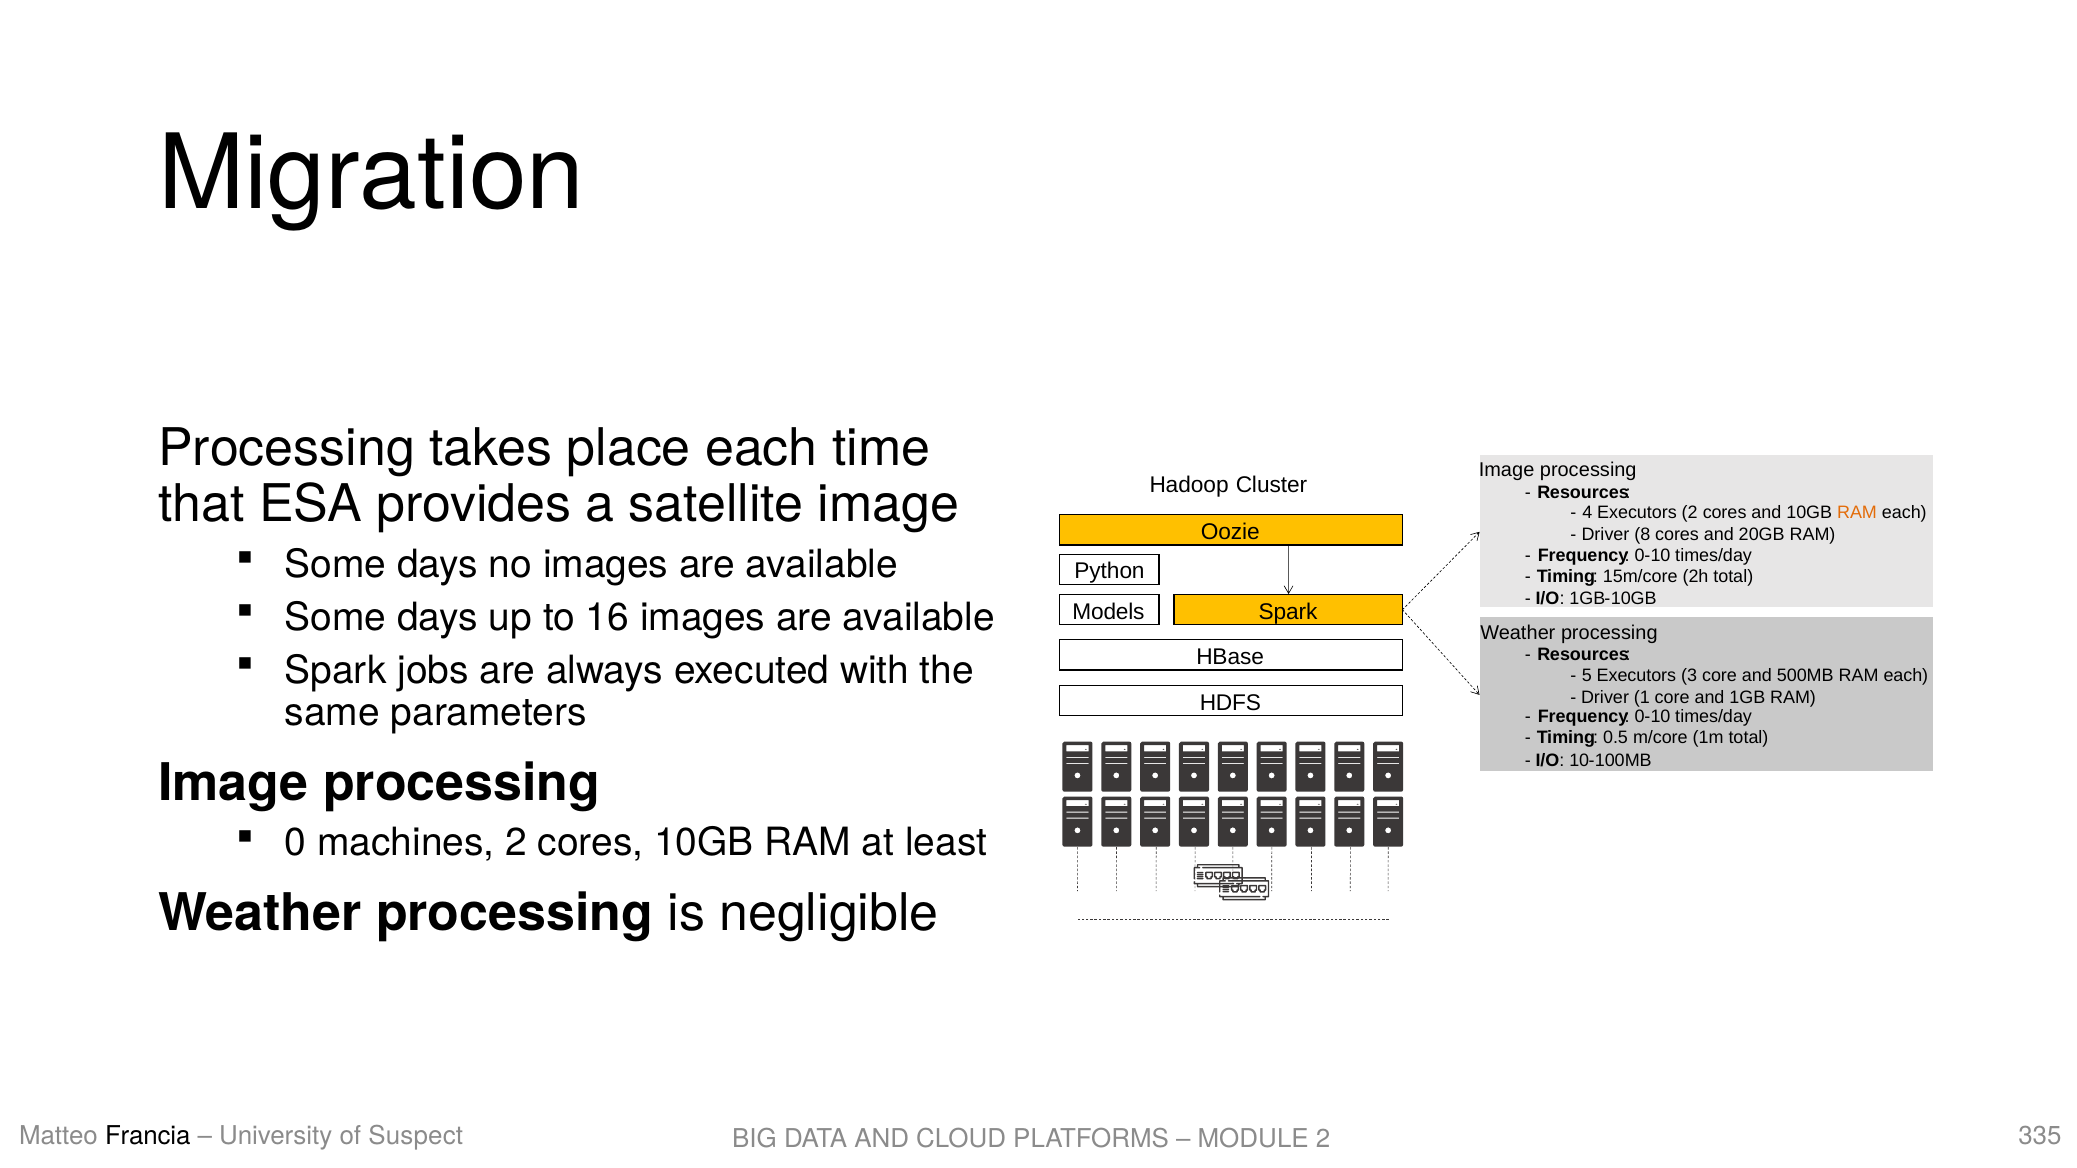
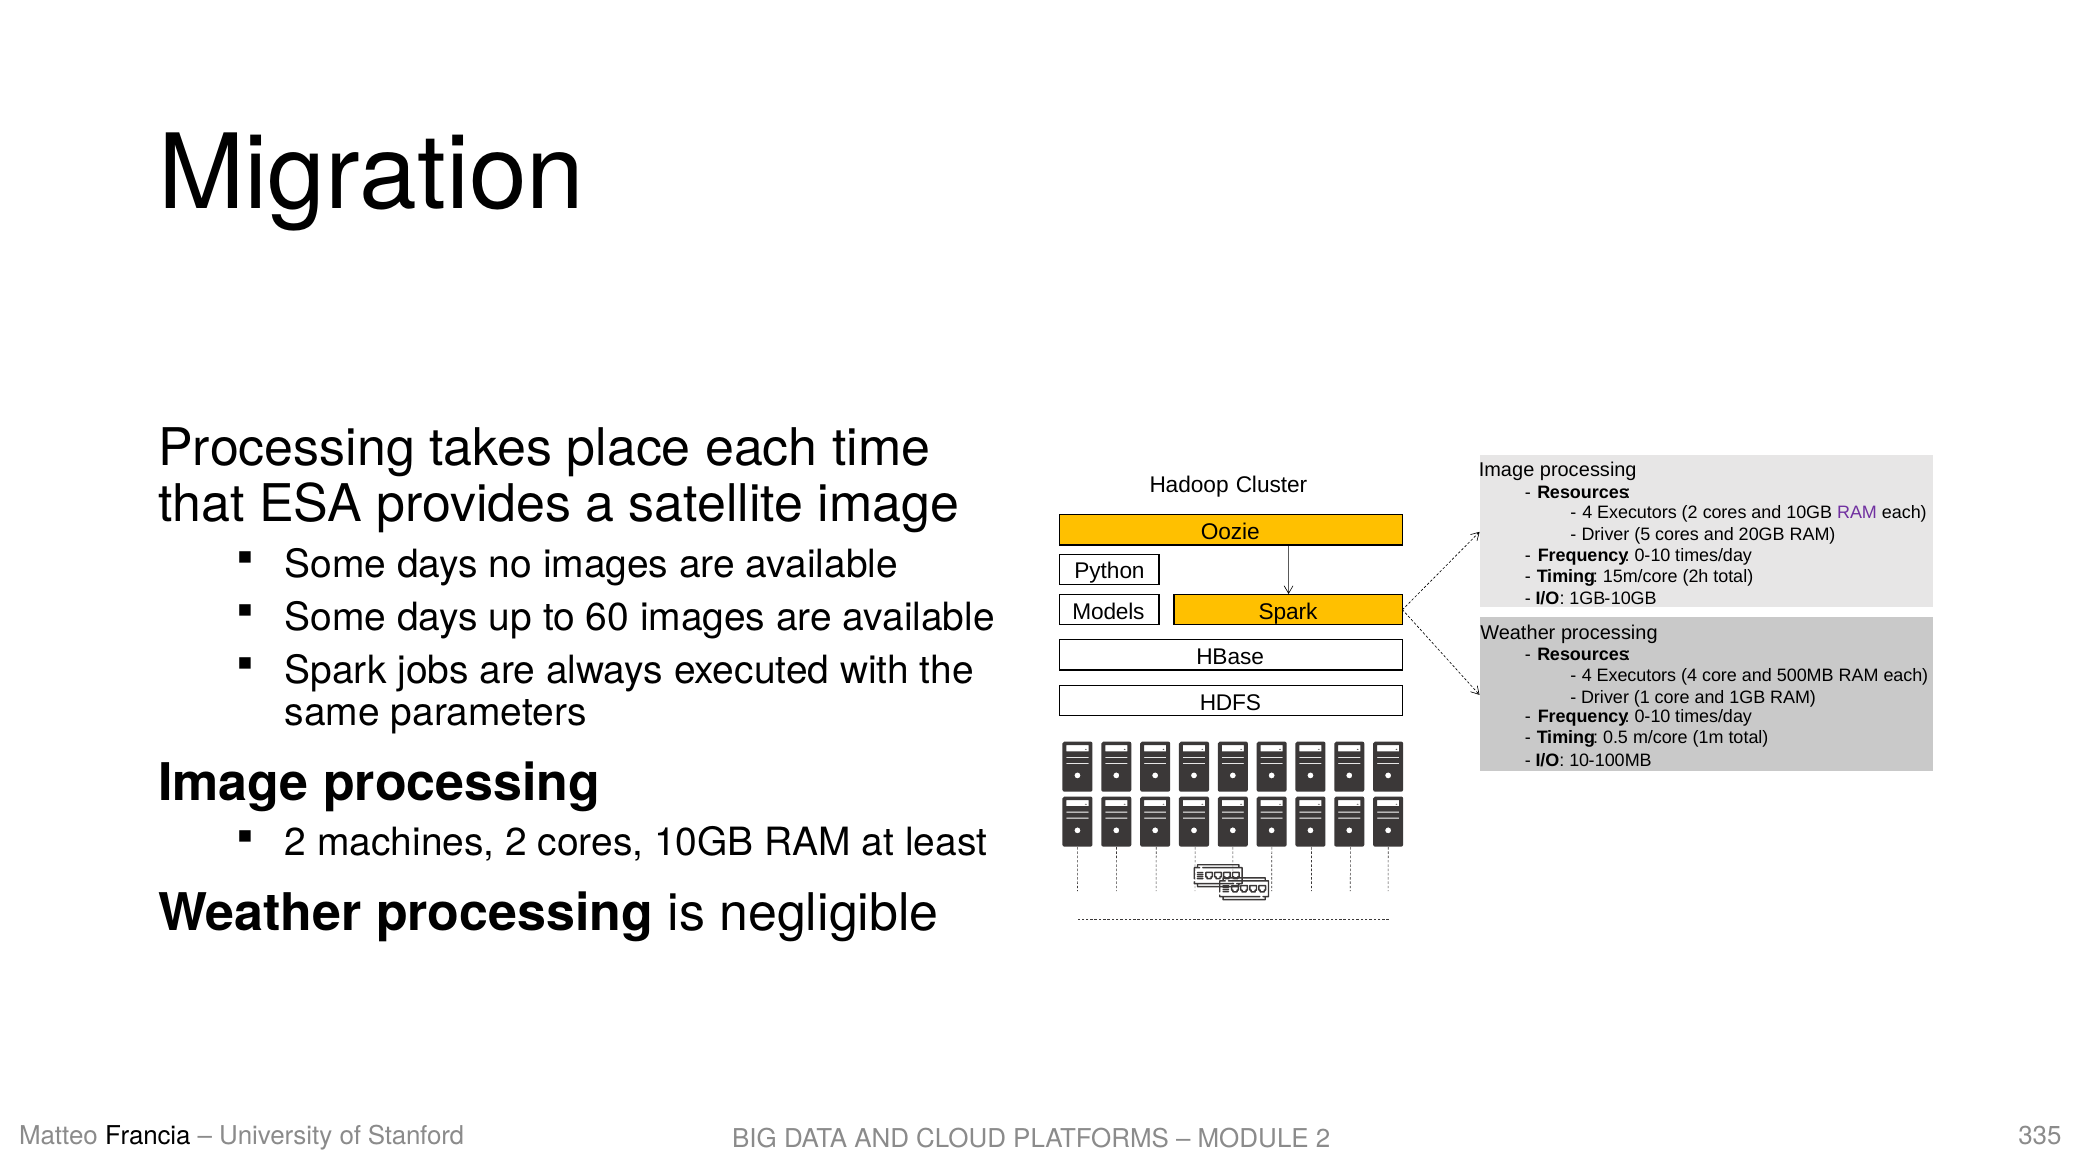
RAM at (1857, 513) colour: orange -> purple
8: 8 -> 5
16: 16 -> 60
5 at (1587, 676): 5 -> 4
Executors 3: 3 -> 4
0 at (296, 843): 0 -> 2
Suspect: Suspect -> Stanford
